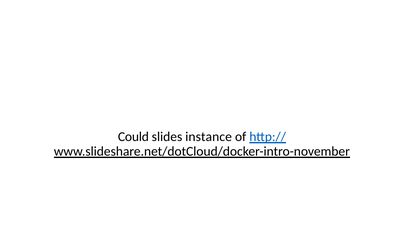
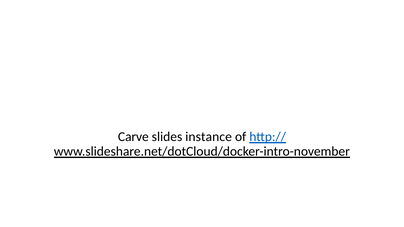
Could: Could -> Carve
